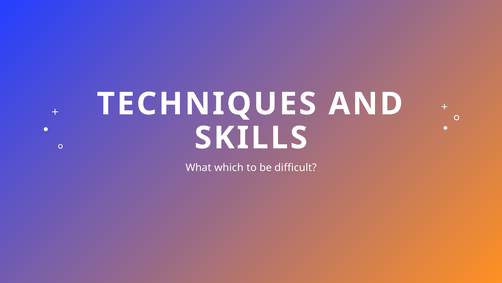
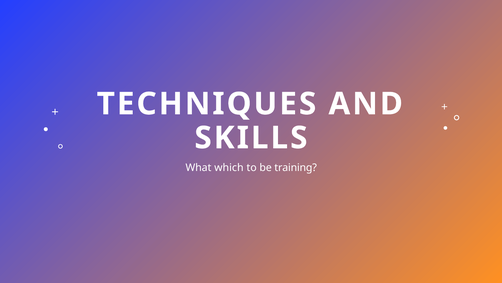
difficult: difficult -> training
